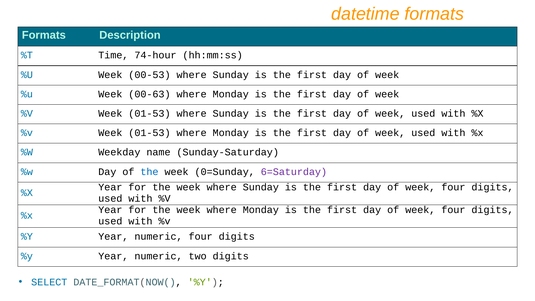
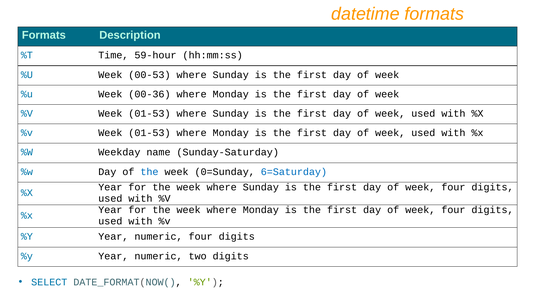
74-hour: 74-hour -> 59-hour
00-63: 00-63 -> 00-36
6=Saturday colour: purple -> blue
